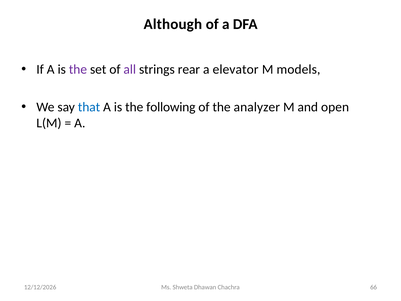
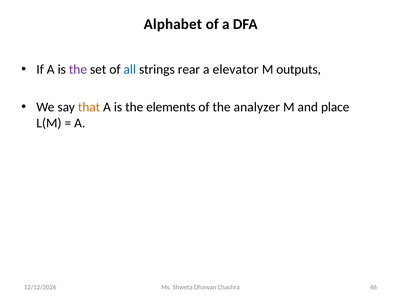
Although: Although -> Alphabet
all colour: purple -> blue
models: models -> outputs
that colour: blue -> orange
following: following -> elements
open: open -> place
